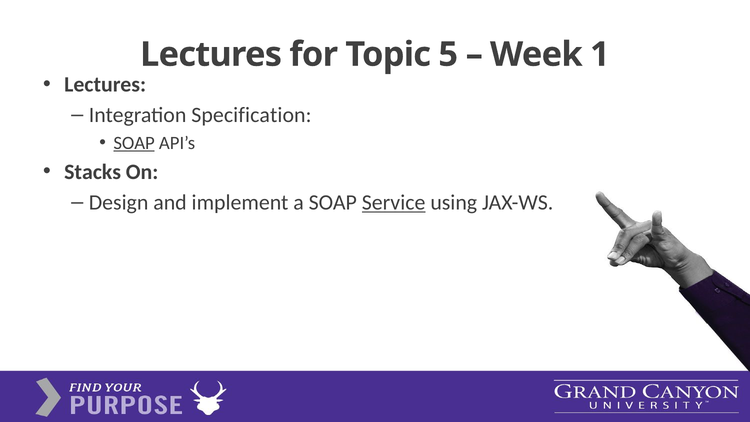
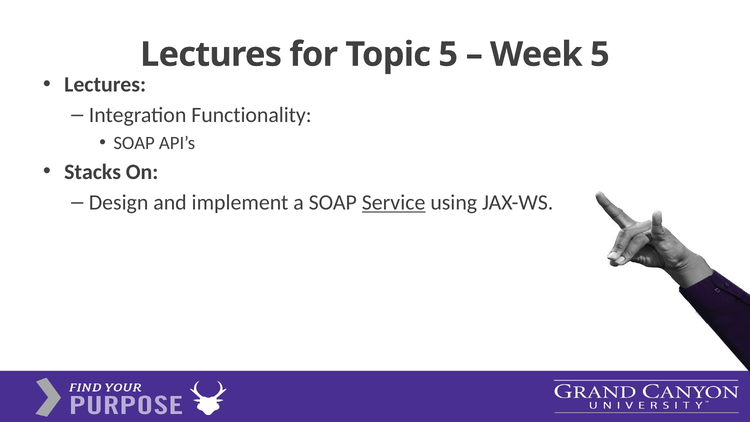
Week 1: 1 -> 5
Specification: Specification -> Functionality
SOAP at (134, 143) underline: present -> none
